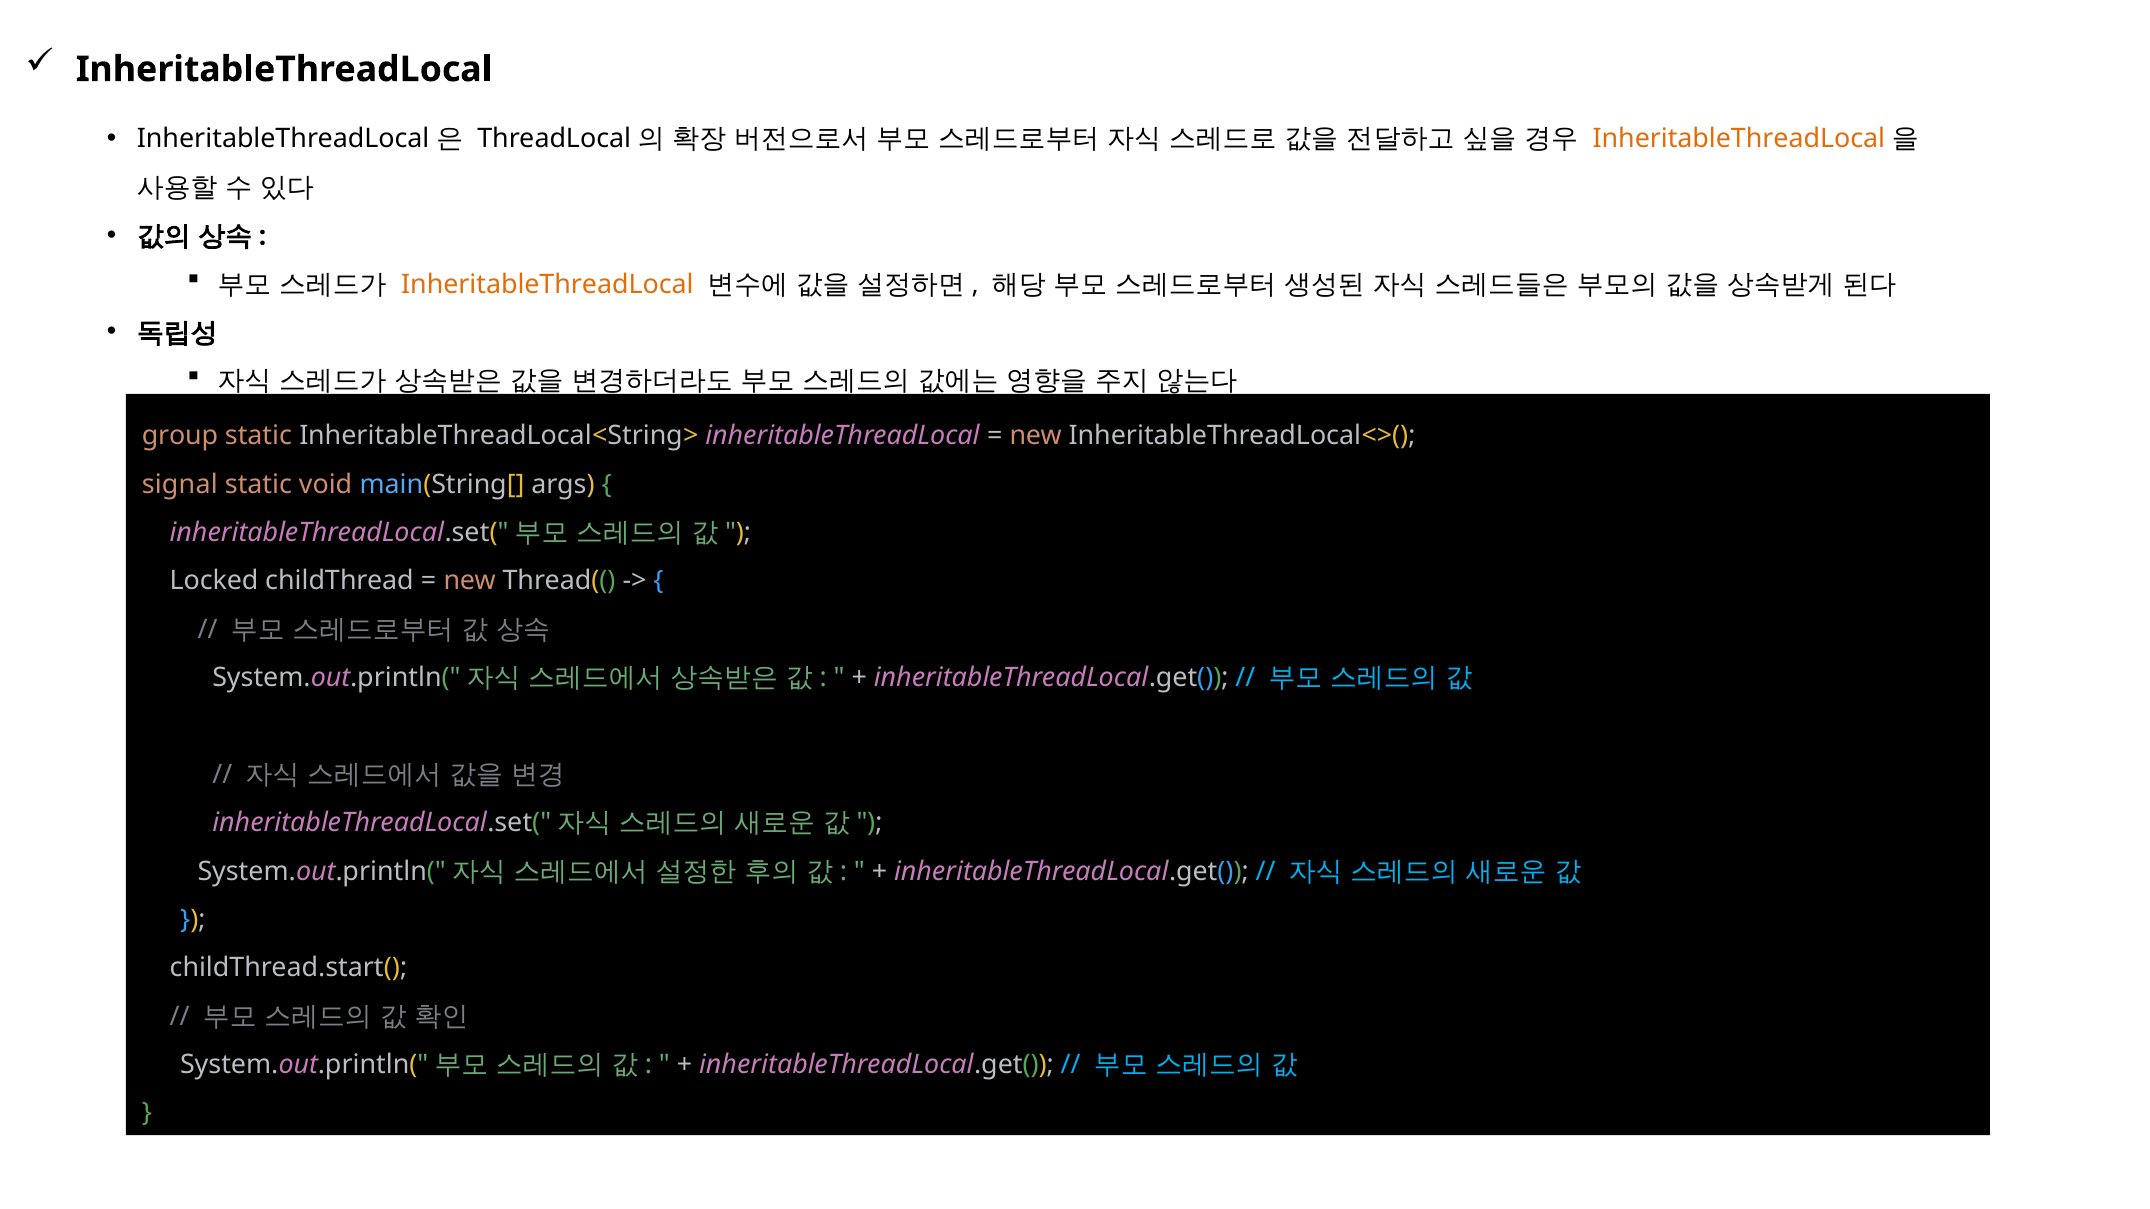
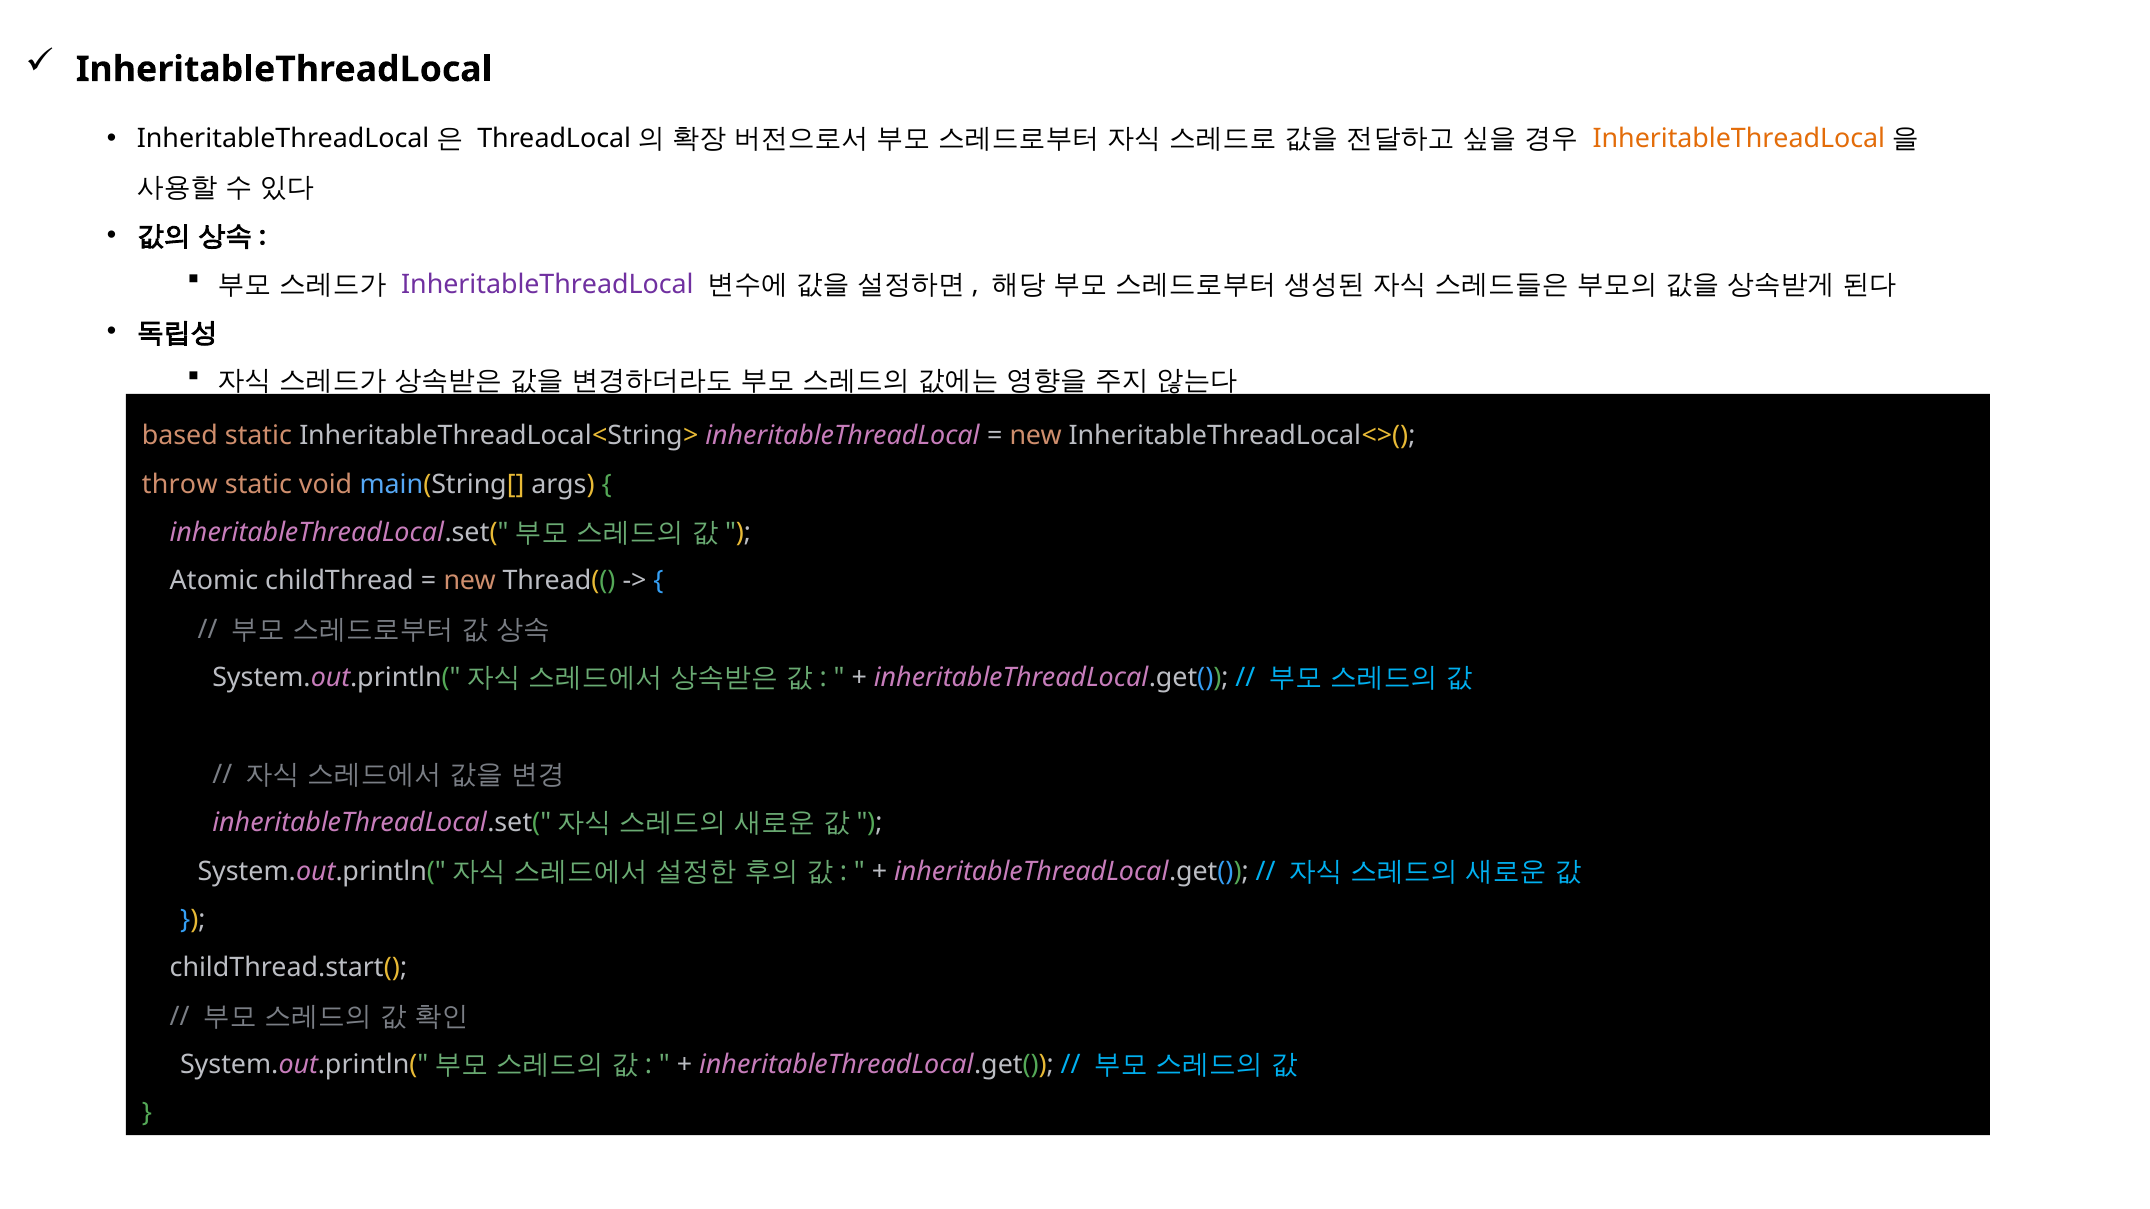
InheritableThreadLocal at (547, 284) colour: orange -> purple
group: group -> based
signal: signal -> throw
Locked: Locked -> Atomic
